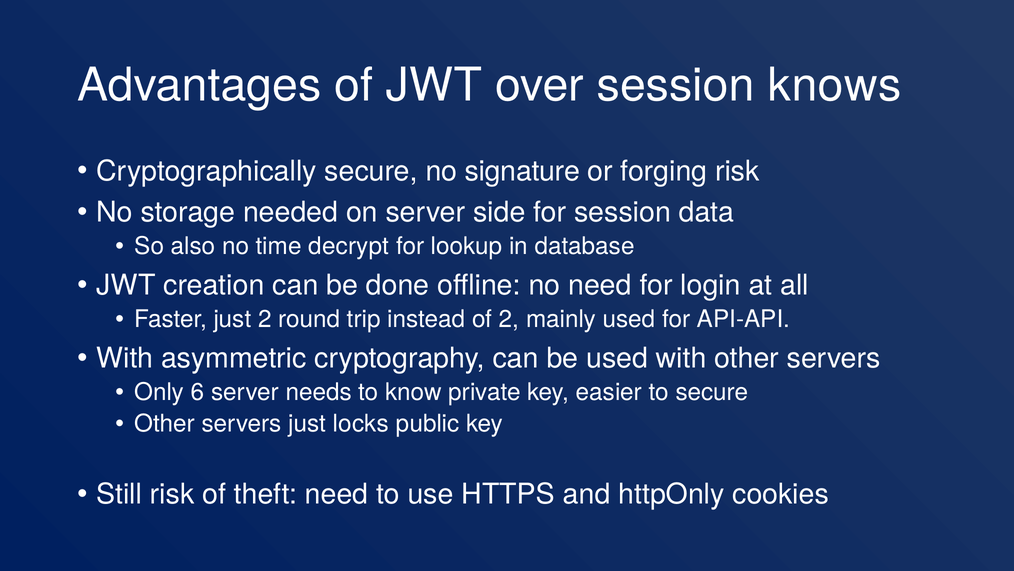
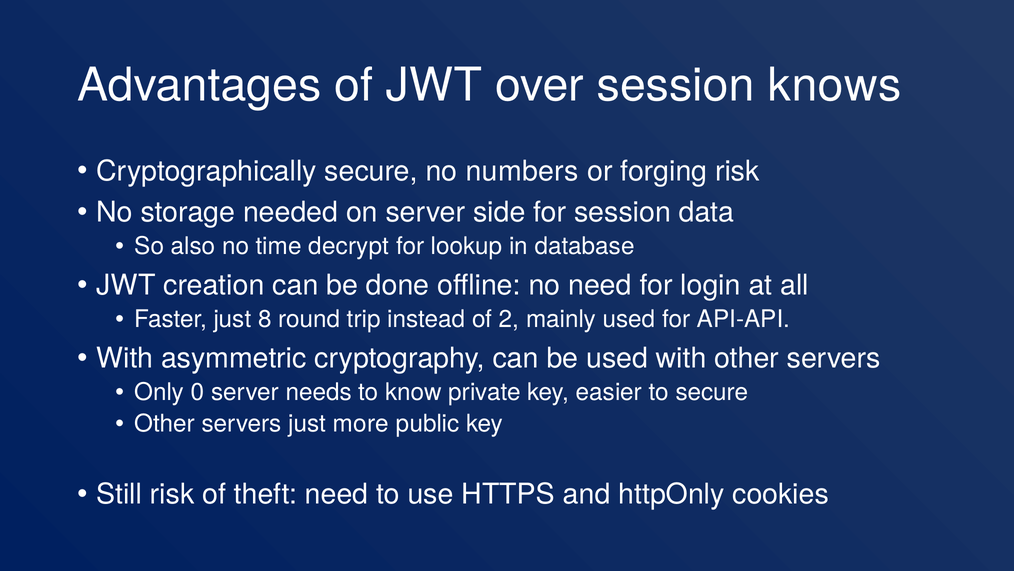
signature: signature -> numbers
just 2: 2 -> 8
6: 6 -> 0
locks: locks -> more
